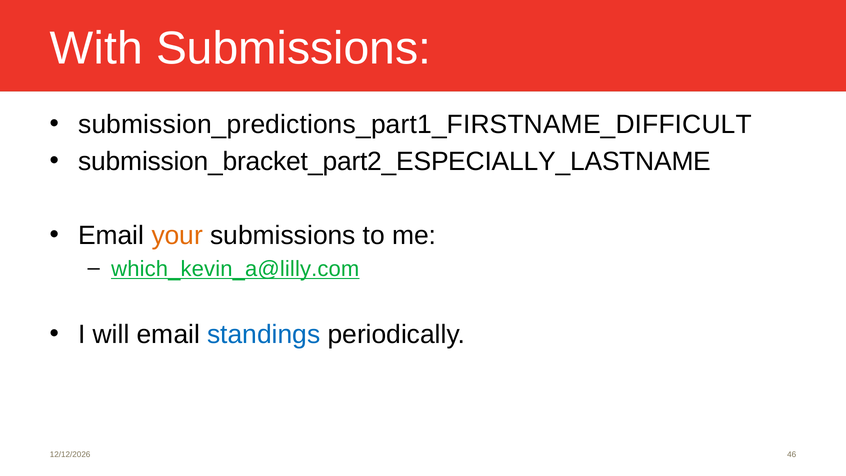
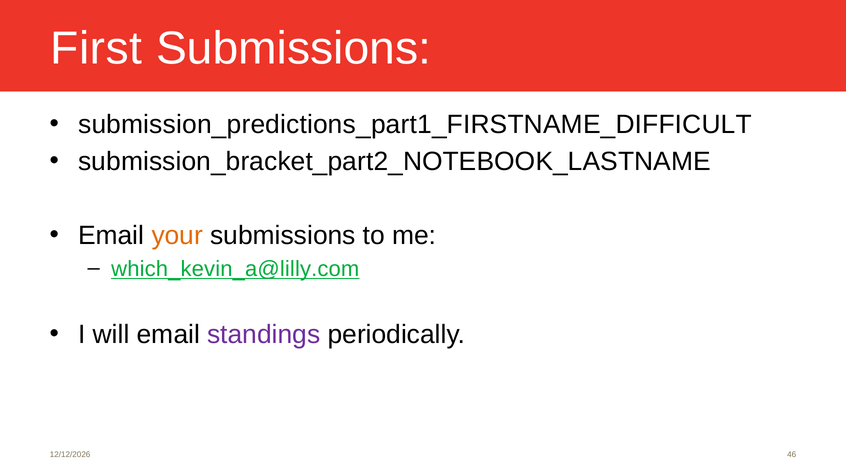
With: With -> First
submission_bracket_part2_ESPECIALLY_LASTNAME: submission_bracket_part2_ESPECIALLY_LASTNAME -> submission_bracket_part2_NOTEBOOK_LASTNAME
standings colour: blue -> purple
